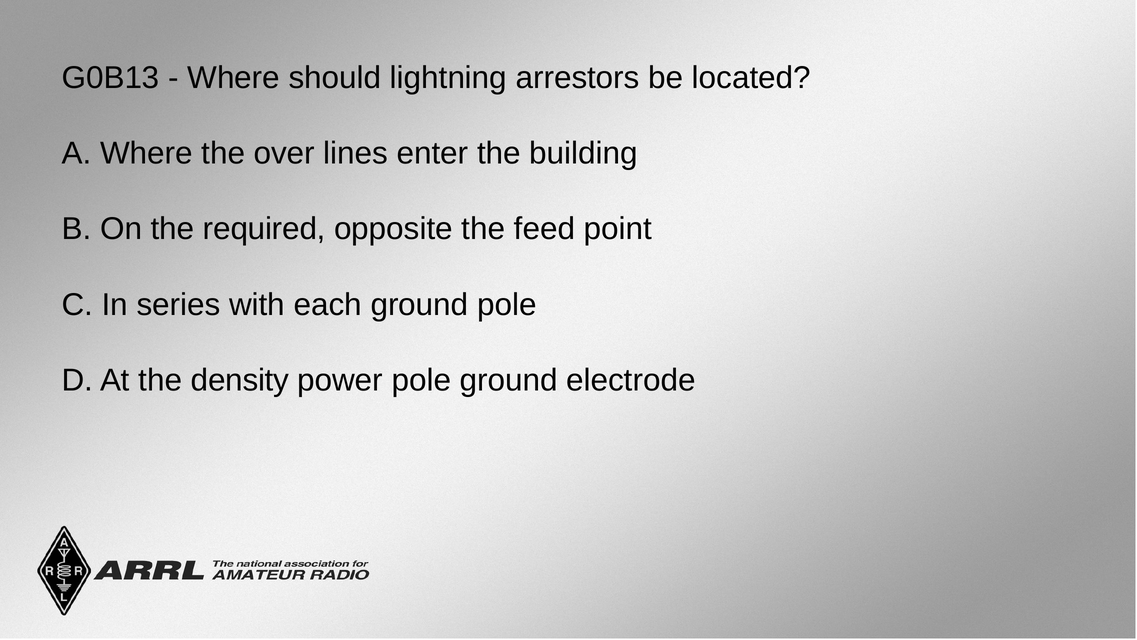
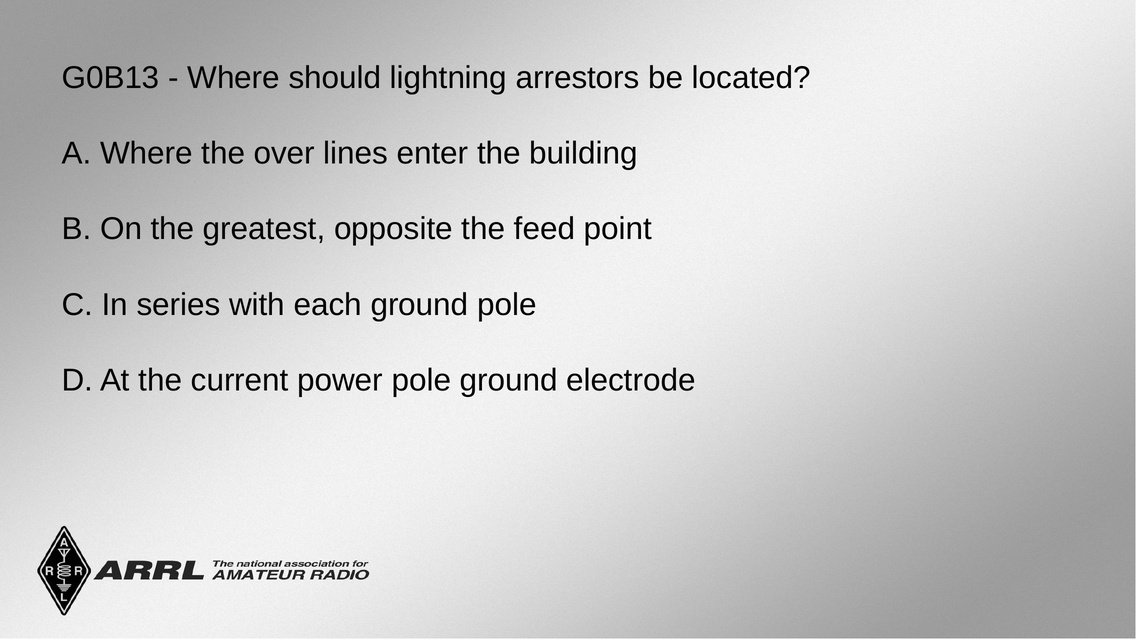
required: required -> greatest
density: density -> current
